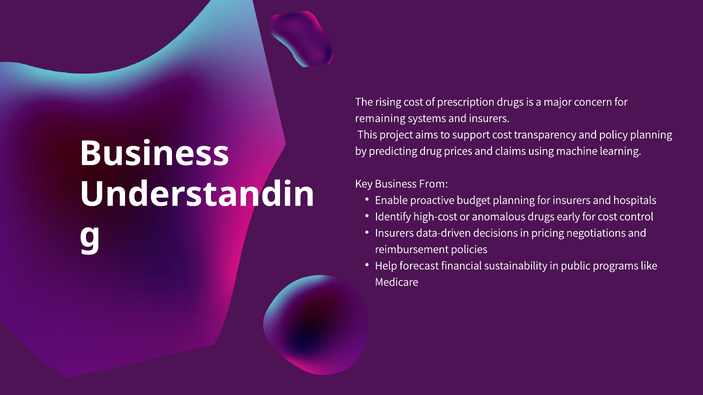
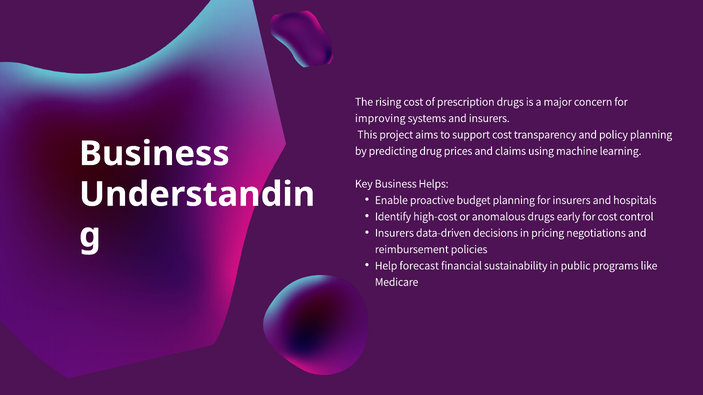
remaining: remaining -> improving
From: From -> Helps
